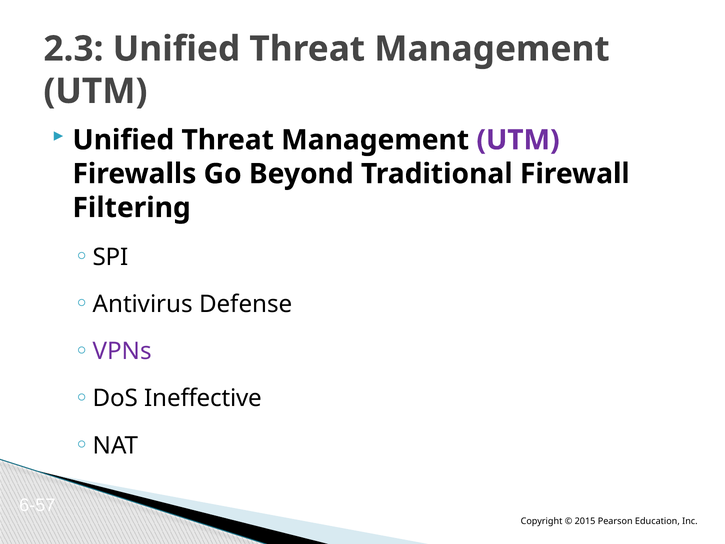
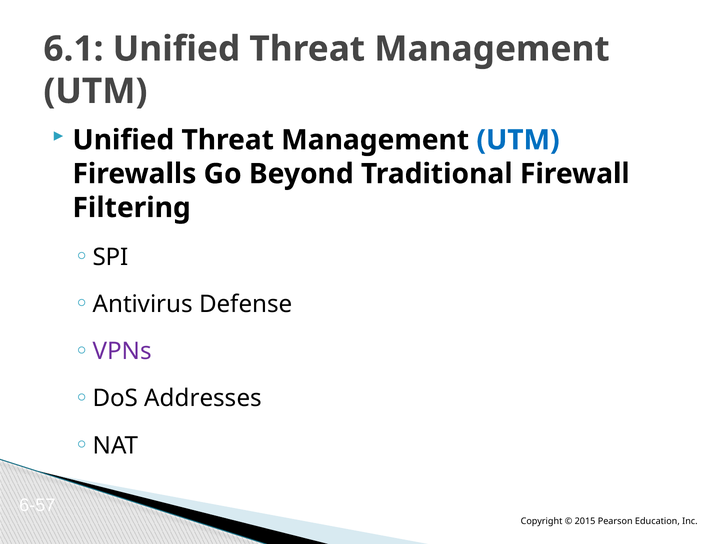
2.3: 2.3 -> 6.1
UTM at (518, 140) colour: purple -> blue
Ineffective: Ineffective -> Addresses
